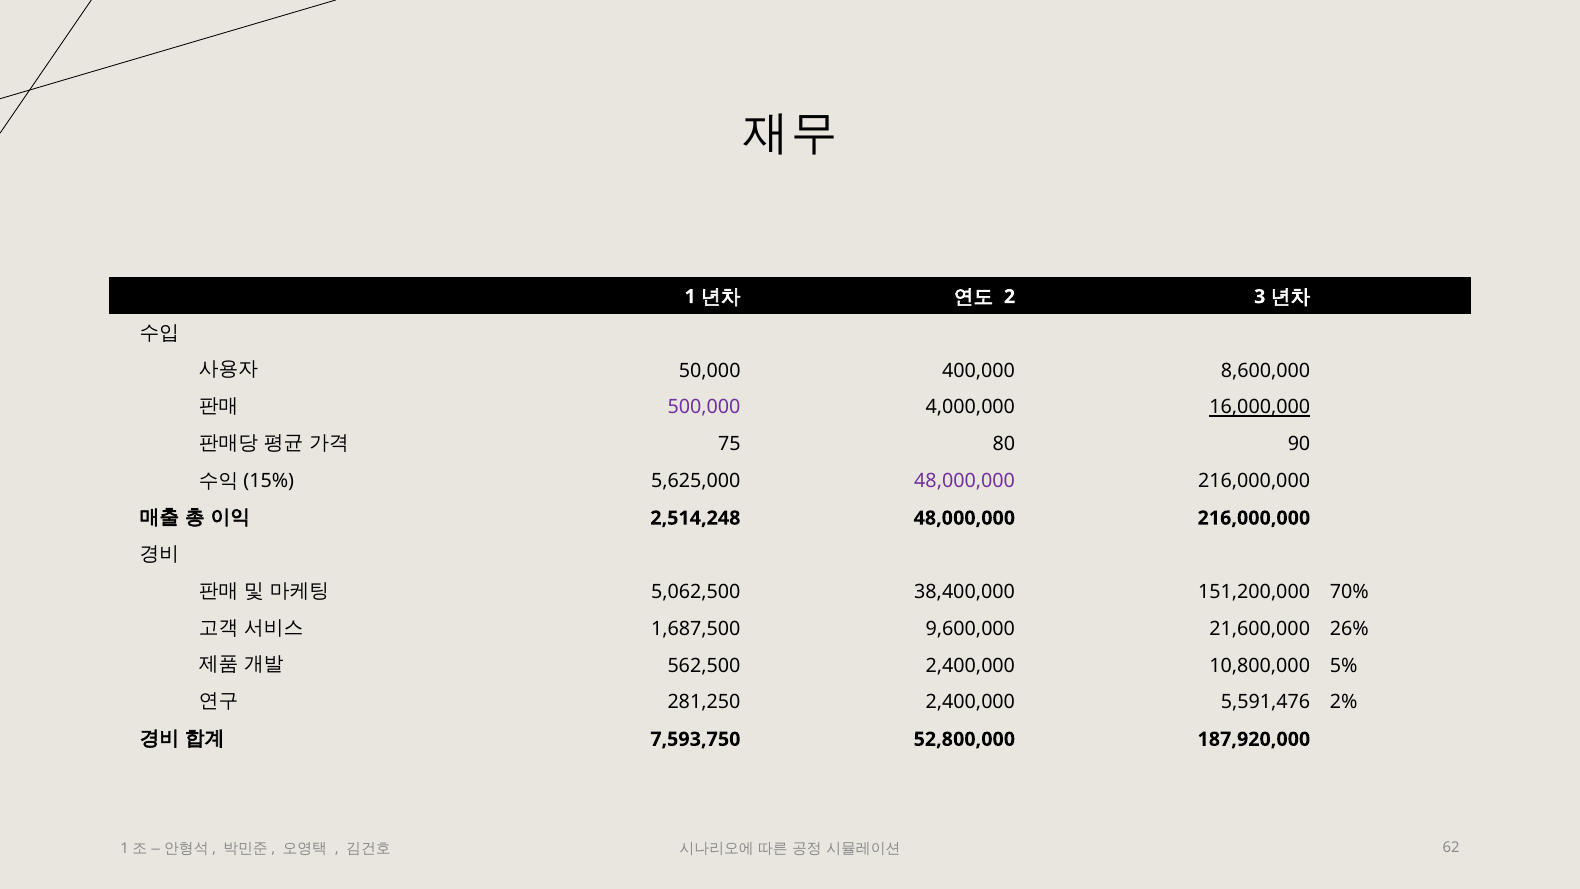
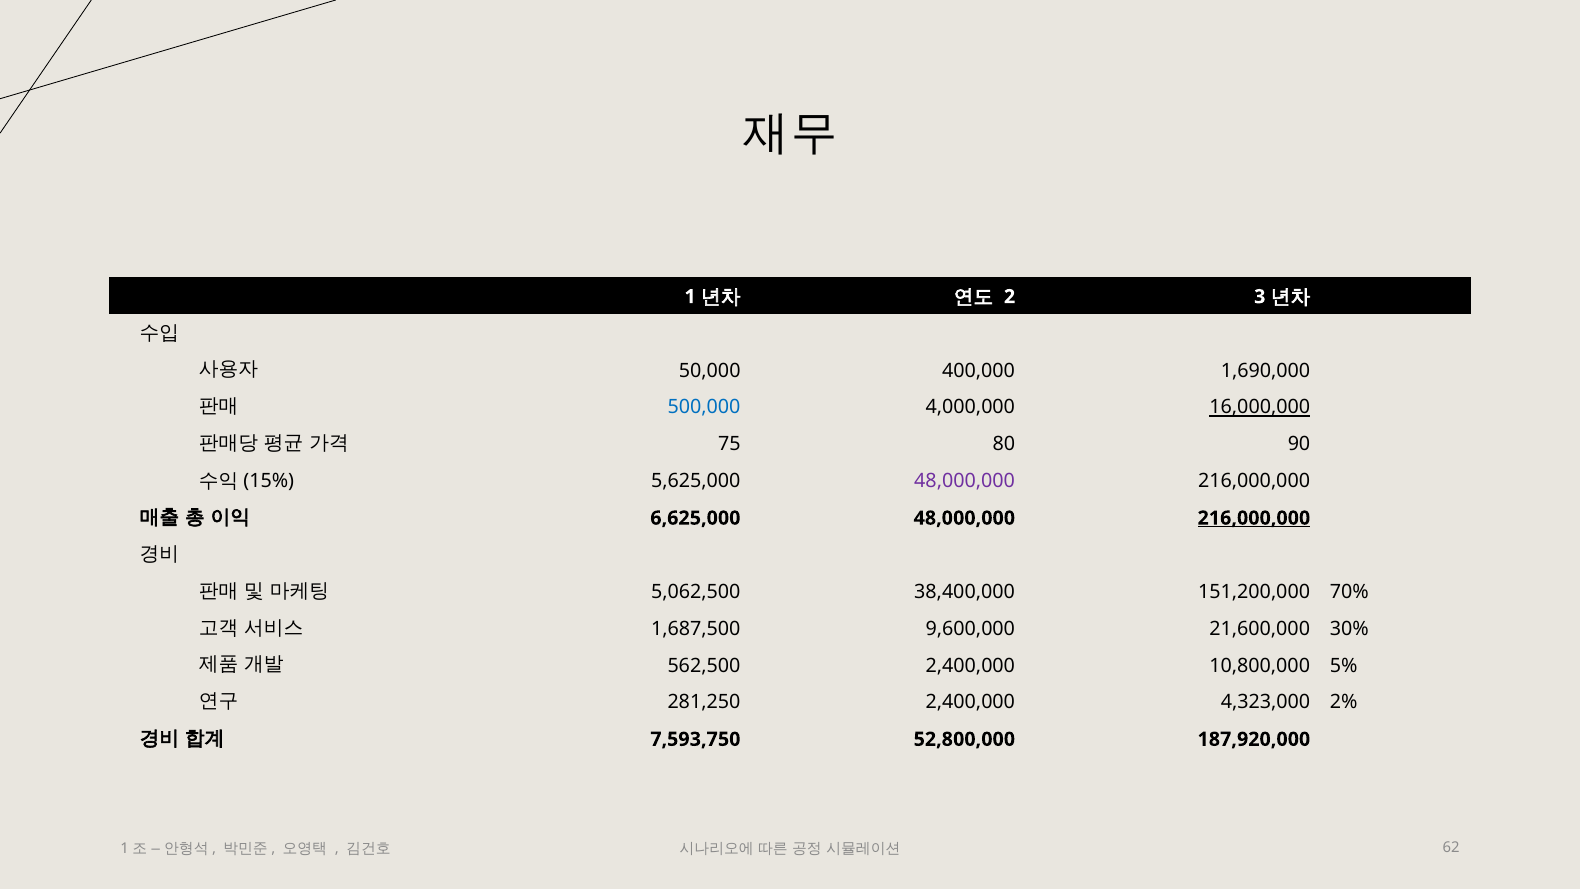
8,600,000: 8,600,000 -> 1,690,000
500,000 colour: purple -> blue
2,514,248: 2,514,248 -> 6,625,000
216,000,000 at (1254, 518) underline: none -> present
26%: 26% -> 30%
5,591,476: 5,591,476 -> 4,323,000
